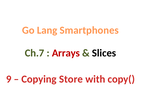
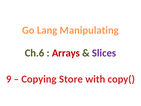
Smartphones: Smartphones -> Manipulating
Ch.7: Ch.7 -> Ch.6
Slices colour: black -> purple
